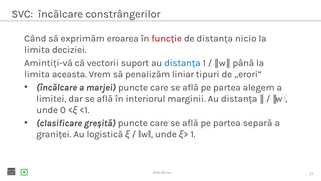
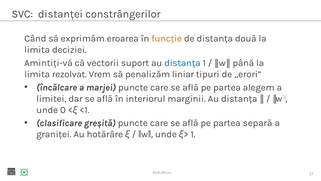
SVC încălcare: încălcare -> distanței
funcție colour: red -> orange
nicio: nicio -> două
aceasta: aceasta -> rezolvat
logistică: logistică -> hotărâre
